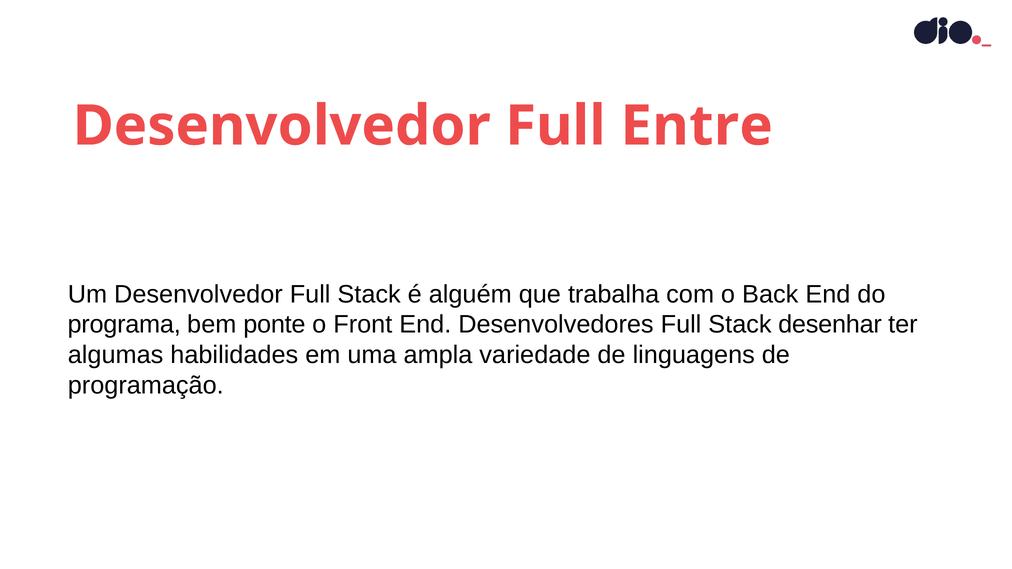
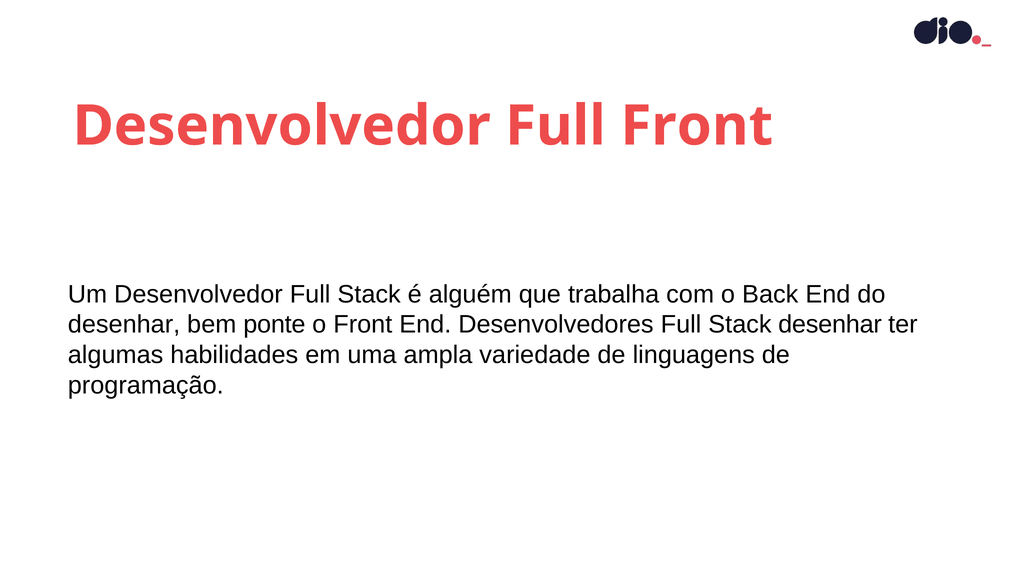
Full Entre: Entre -> Front
programa at (124, 325): programa -> desenhar
